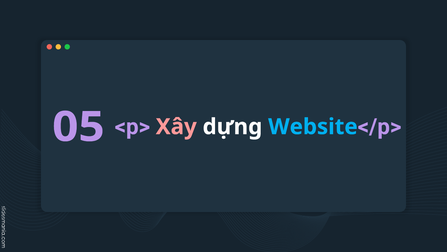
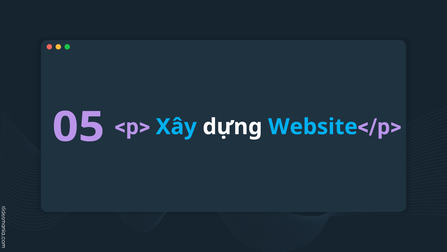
Xây colour: pink -> light blue
